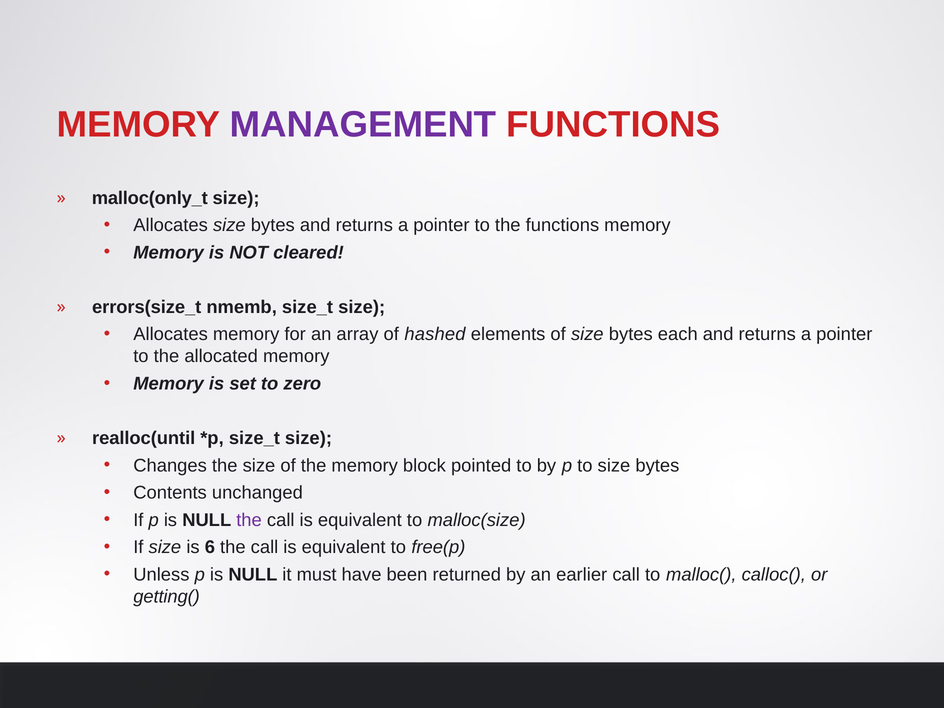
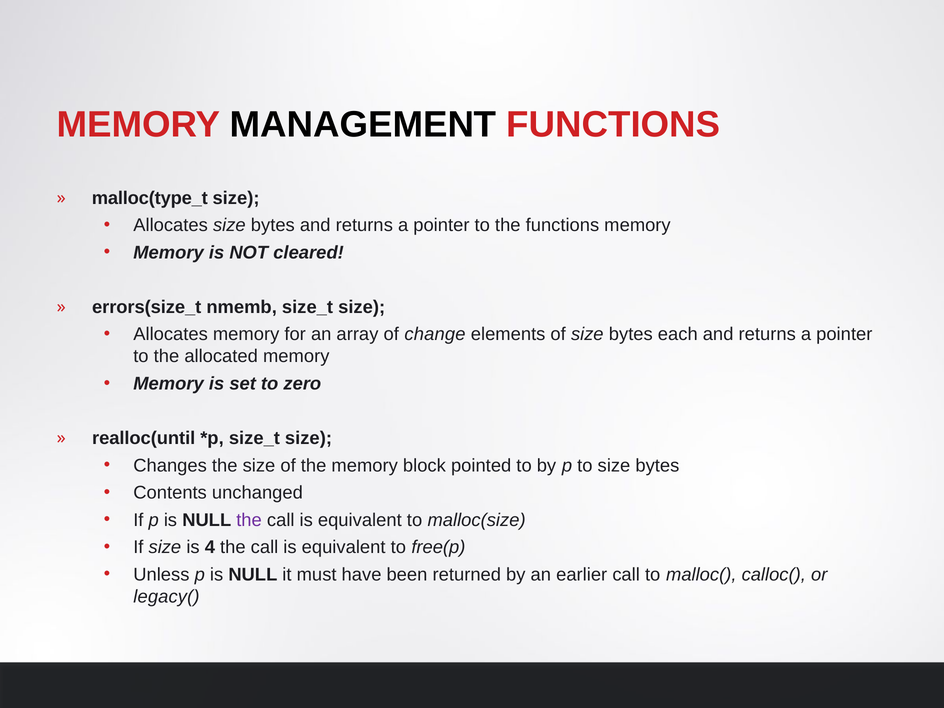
MANAGEMENT colour: purple -> black
malloc(only_t: malloc(only_t -> malloc(type_t
hashed: hashed -> change
6: 6 -> 4
getting(: getting( -> legacy(
